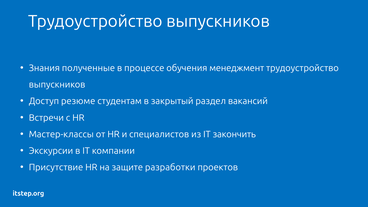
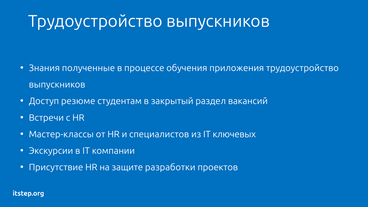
менеджмент: менеджмент -> приложения
закончить: закончить -> ключевых
